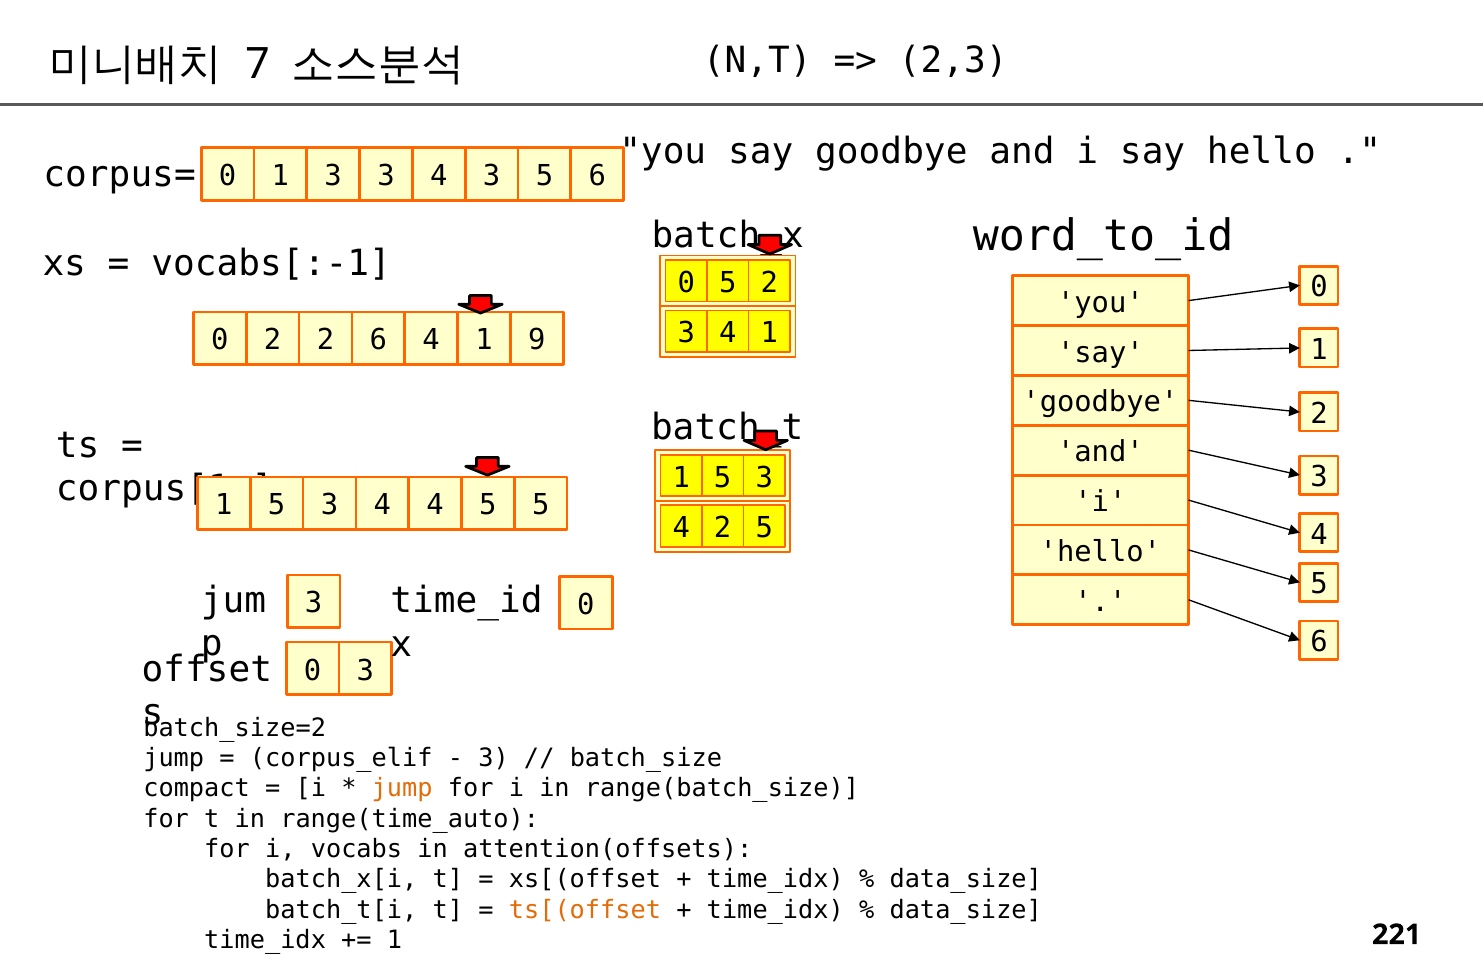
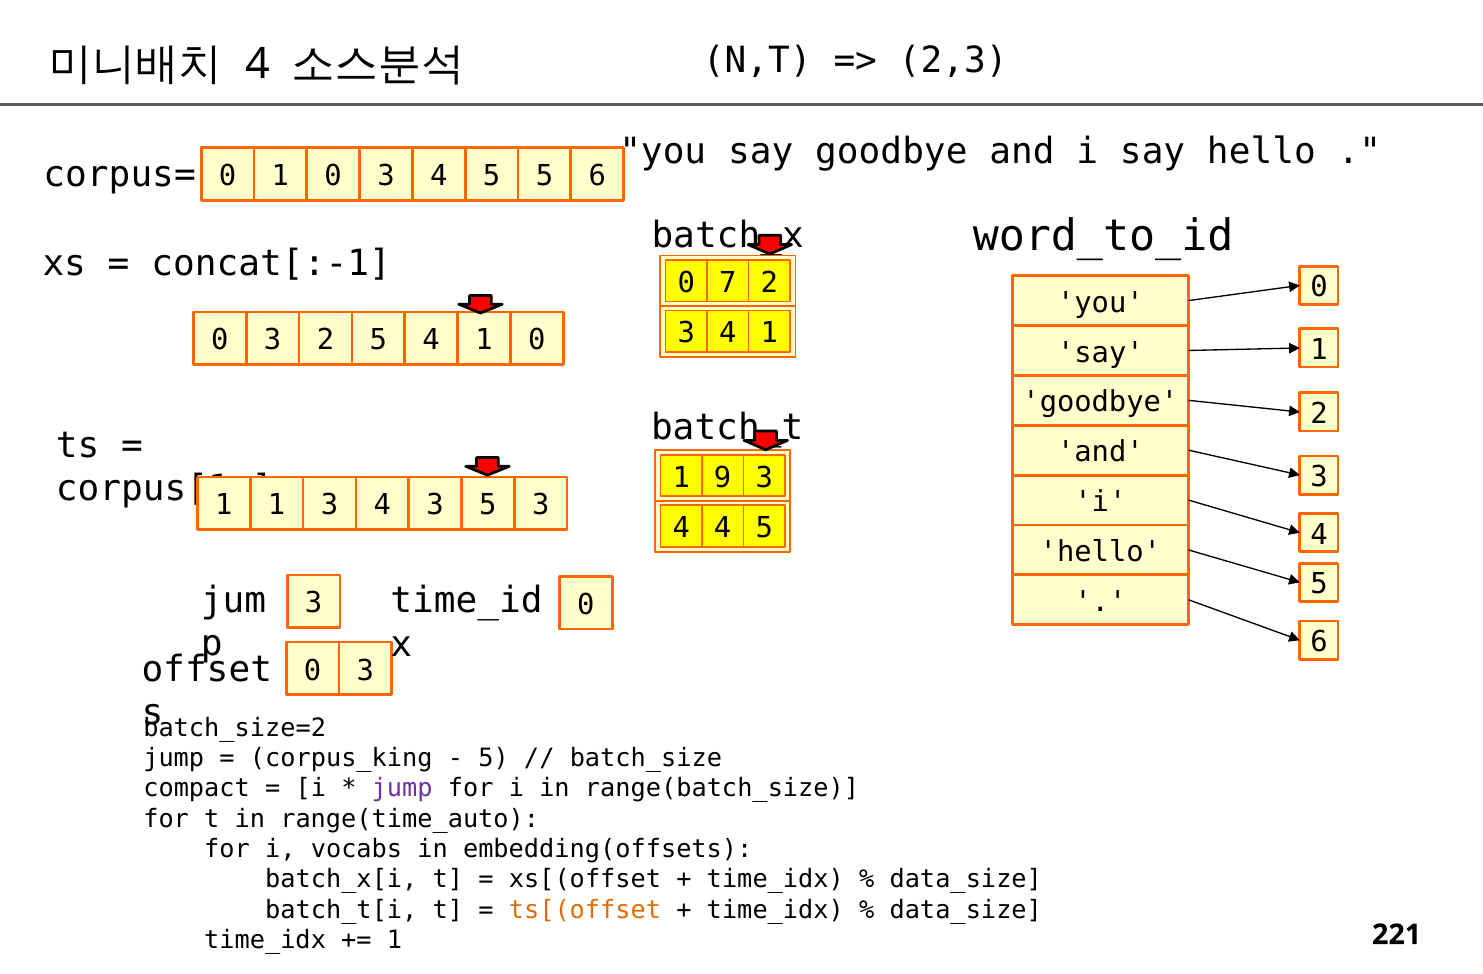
7 at (257, 64): 7 -> 4
0 1 3: 3 -> 0
3 at (492, 176): 3 -> 5
vocabs[:-1: vocabs[:-1 -> concat[:-1
0 5: 5 -> 7
2 at (273, 340): 2 -> 3
2 6: 6 -> 5
4 1 9: 9 -> 0
5 at (723, 478): 5 -> 9
5 at (277, 505): 5 -> 1
4 4: 4 -> 3
5 5: 5 -> 3
4 2: 2 -> 4
corpus_elif: corpus_elif -> corpus_king
3 at (494, 758): 3 -> 5
jump at (402, 789) colour: orange -> purple
attention(offsets: attention(offsets -> embedding(offsets
